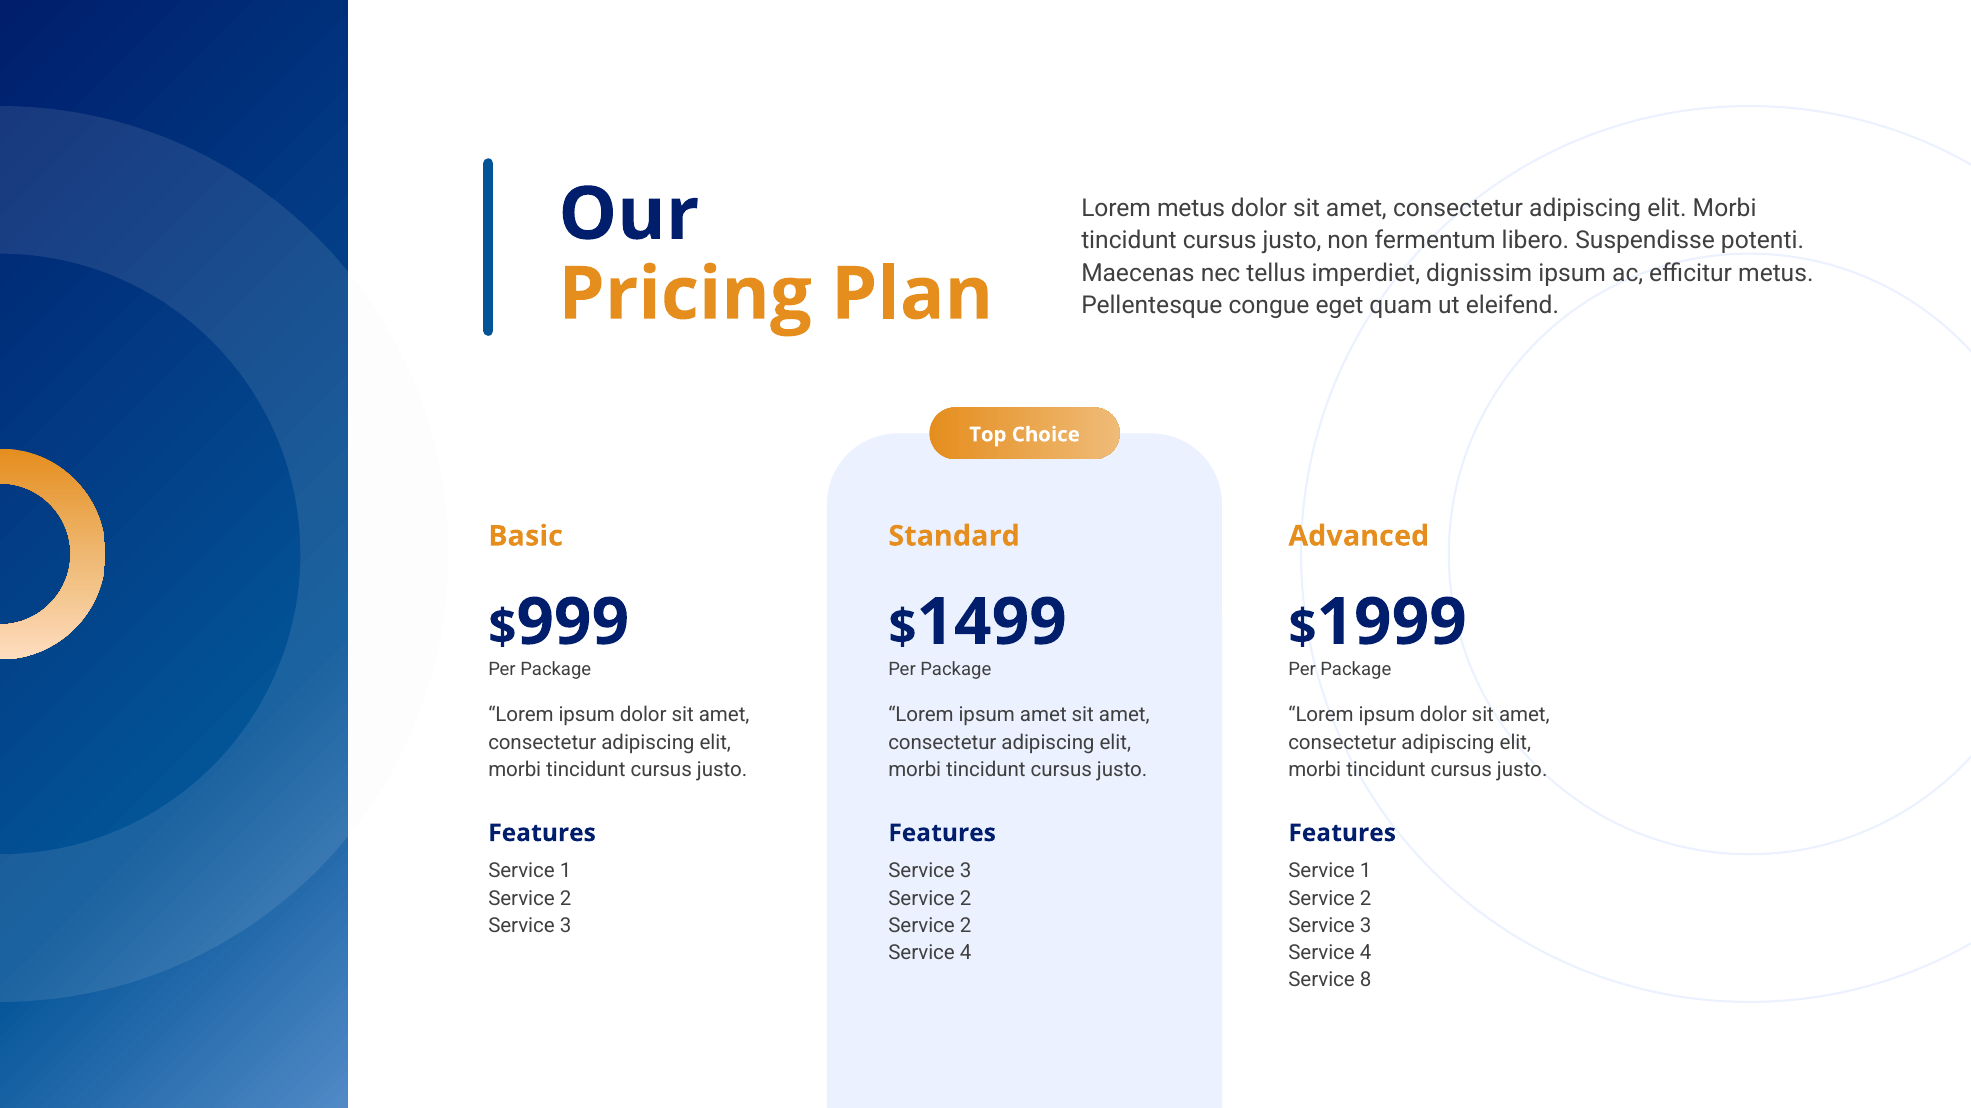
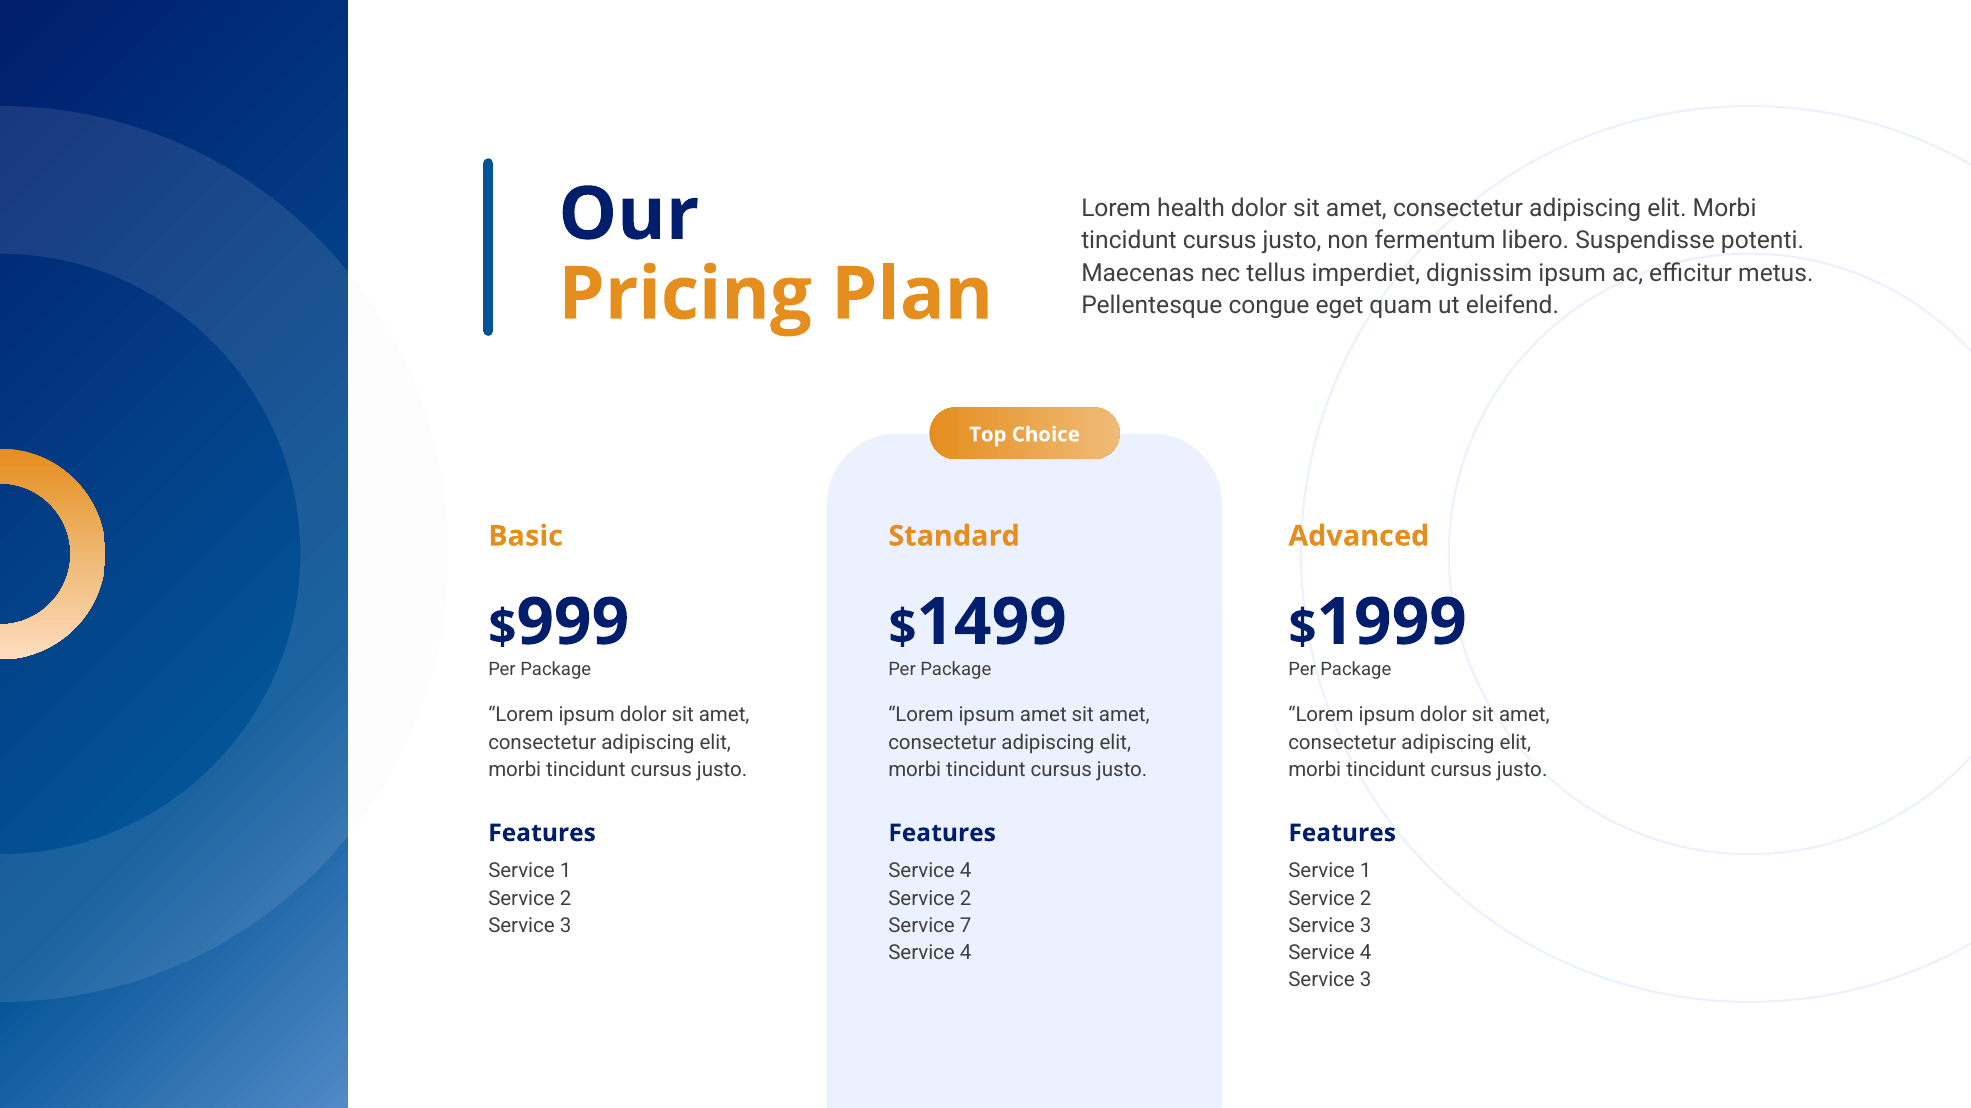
Lorem metus: metus -> health
3 at (966, 872): 3 -> 4
2 at (966, 926): 2 -> 7
8 at (1366, 980): 8 -> 3
